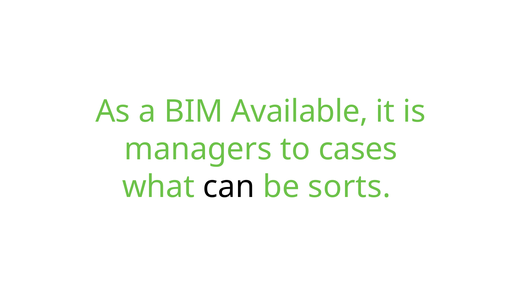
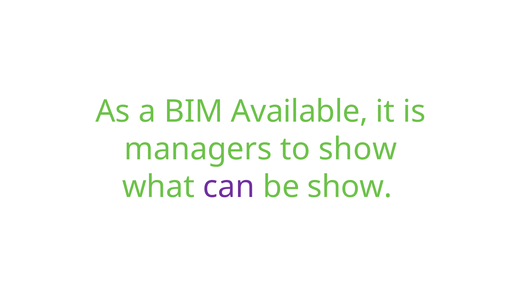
to cases: cases -> show
can colour: black -> purple
be sorts: sorts -> show
